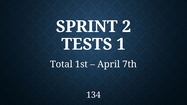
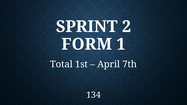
TESTS: TESTS -> FORM
